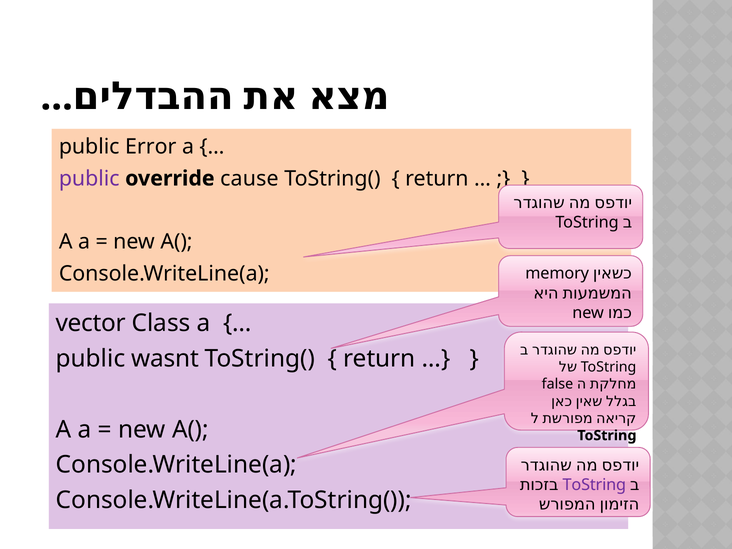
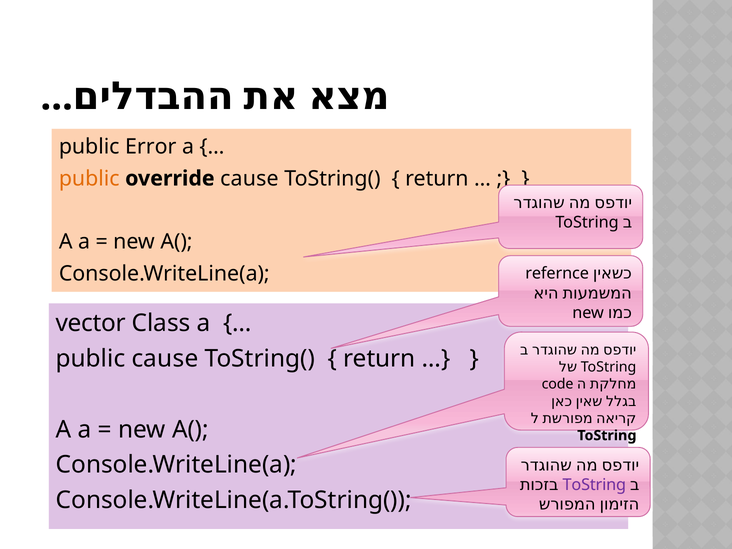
public at (89, 178) colour: purple -> orange
memory: memory -> refernce
public wasnt: wasnt -> cause
false: false -> code
